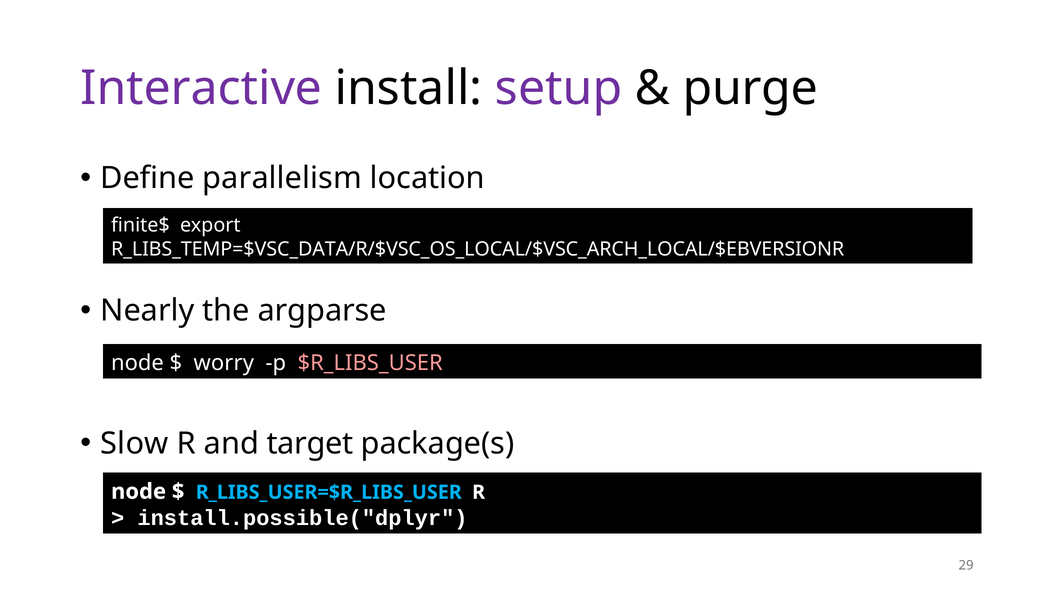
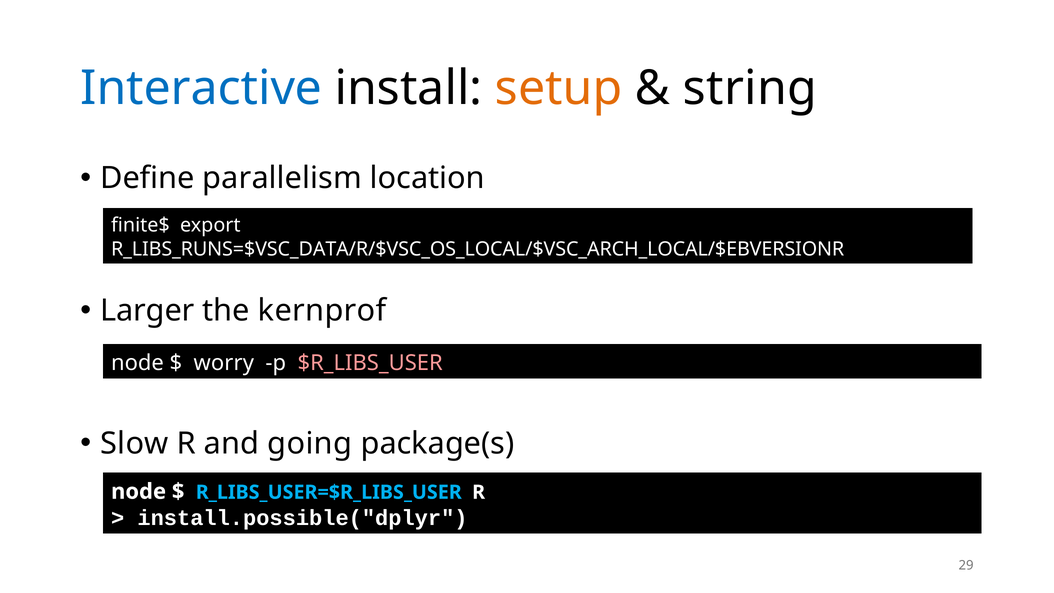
Interactive colour: purple -> blue
setup colour: purple -> orange
purge: purge -> string
R_LIBS_TEMP=$VSC_DATA/R/$VSC_OS_LOCAL/$VSC_ARCH_LOCAL/$EBVERSIONR: R_LIBS_TEMP=$VSC_DATA/R/$VSC_OS_LOCAL/$VSC_ARCH_LOCAL/$EBVERSIONR -> R_LIBS_RUNS=$VSC_DATA/R/$VSC_OS_LOCAL/$VSC_ARCH_LOCAL/$EBVERSIONR
Nearly: Nearly -> Larger
argparse: argparse -> kernprof
target: target -> going
